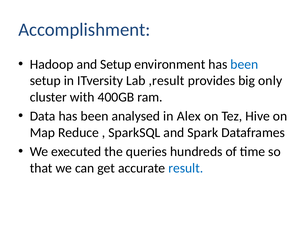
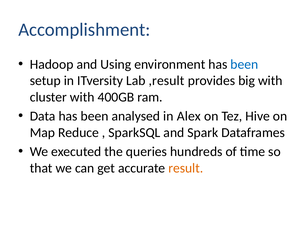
and Setup: Setup -> Using
big only: only -> with
result colour: blue -> orange
